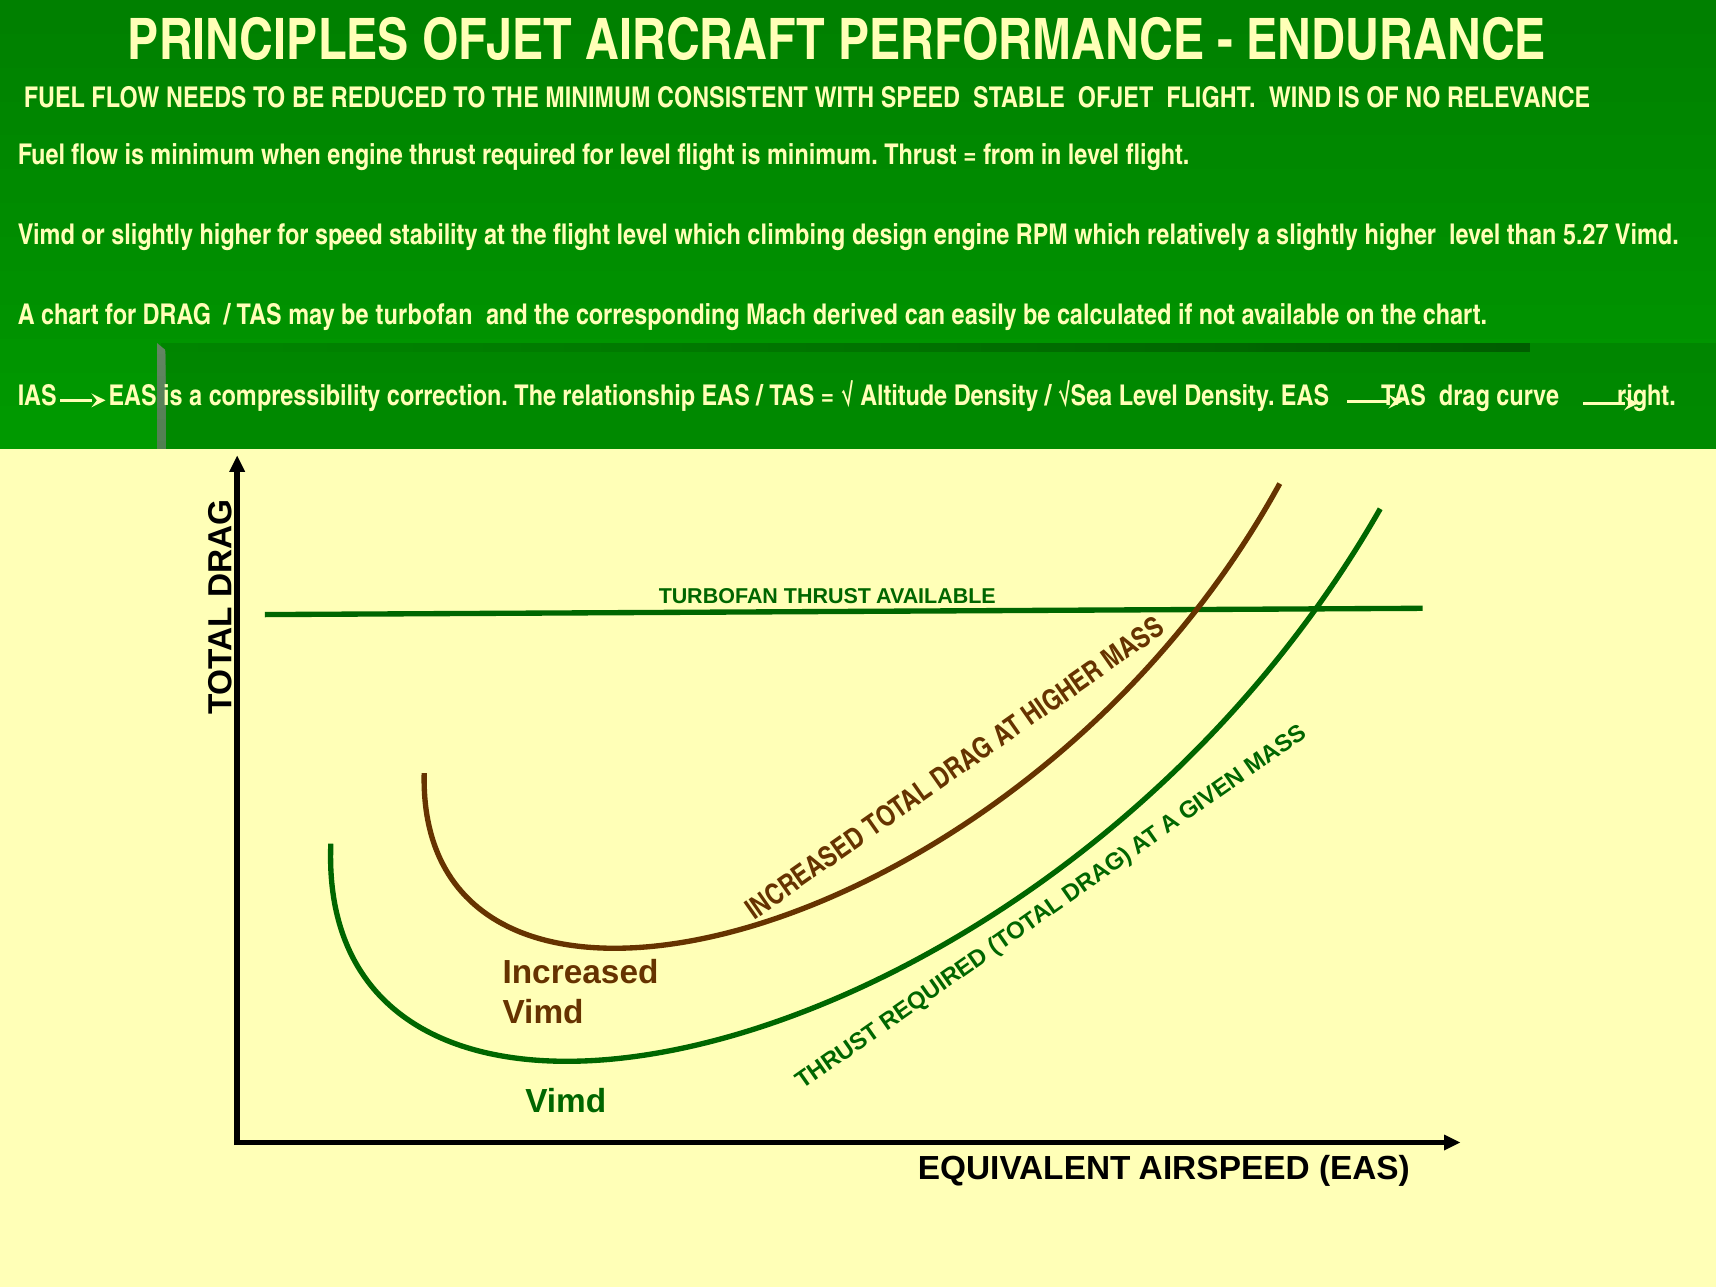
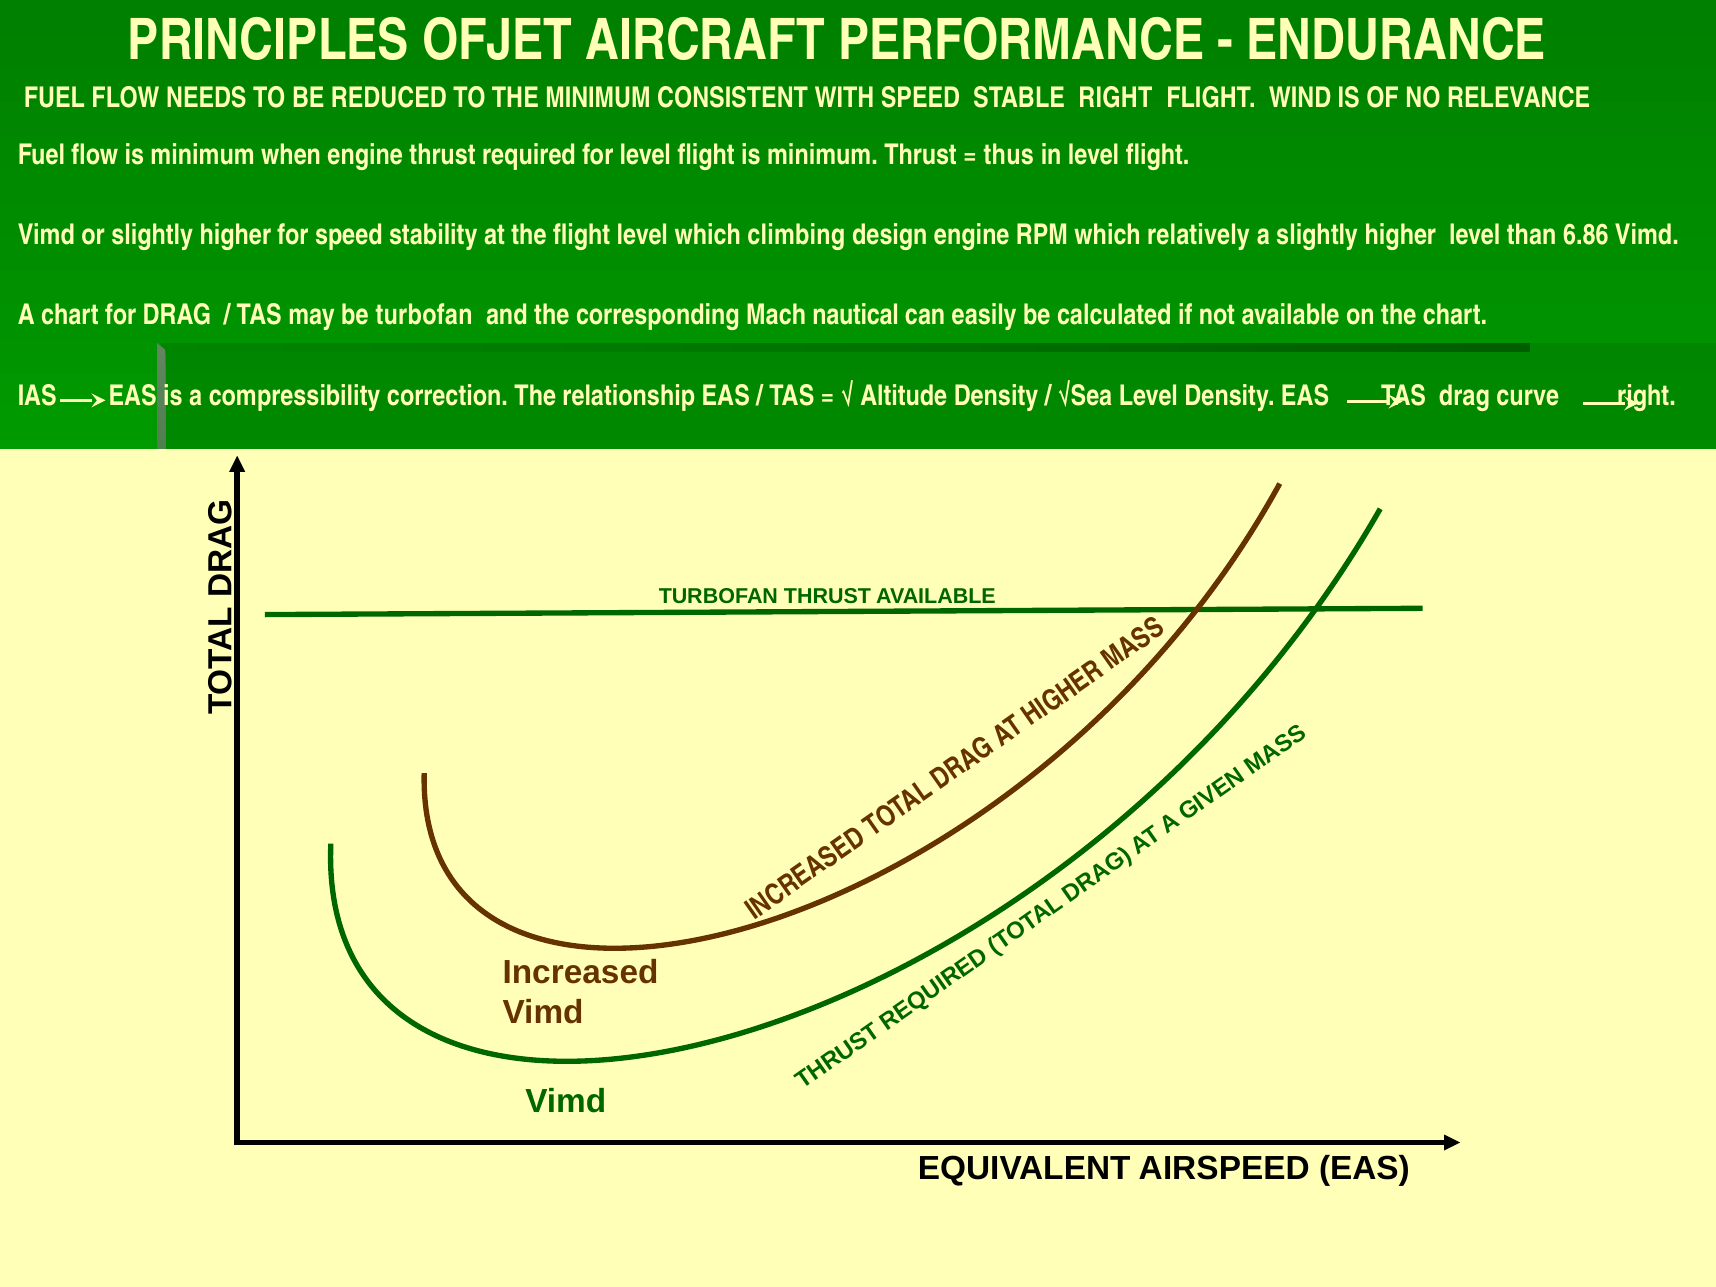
STABLE OFJET: OFJET -> RIGHT
from: from -> thus
5.27: 5.27 -> 6.86
derived: derived -> nautical
